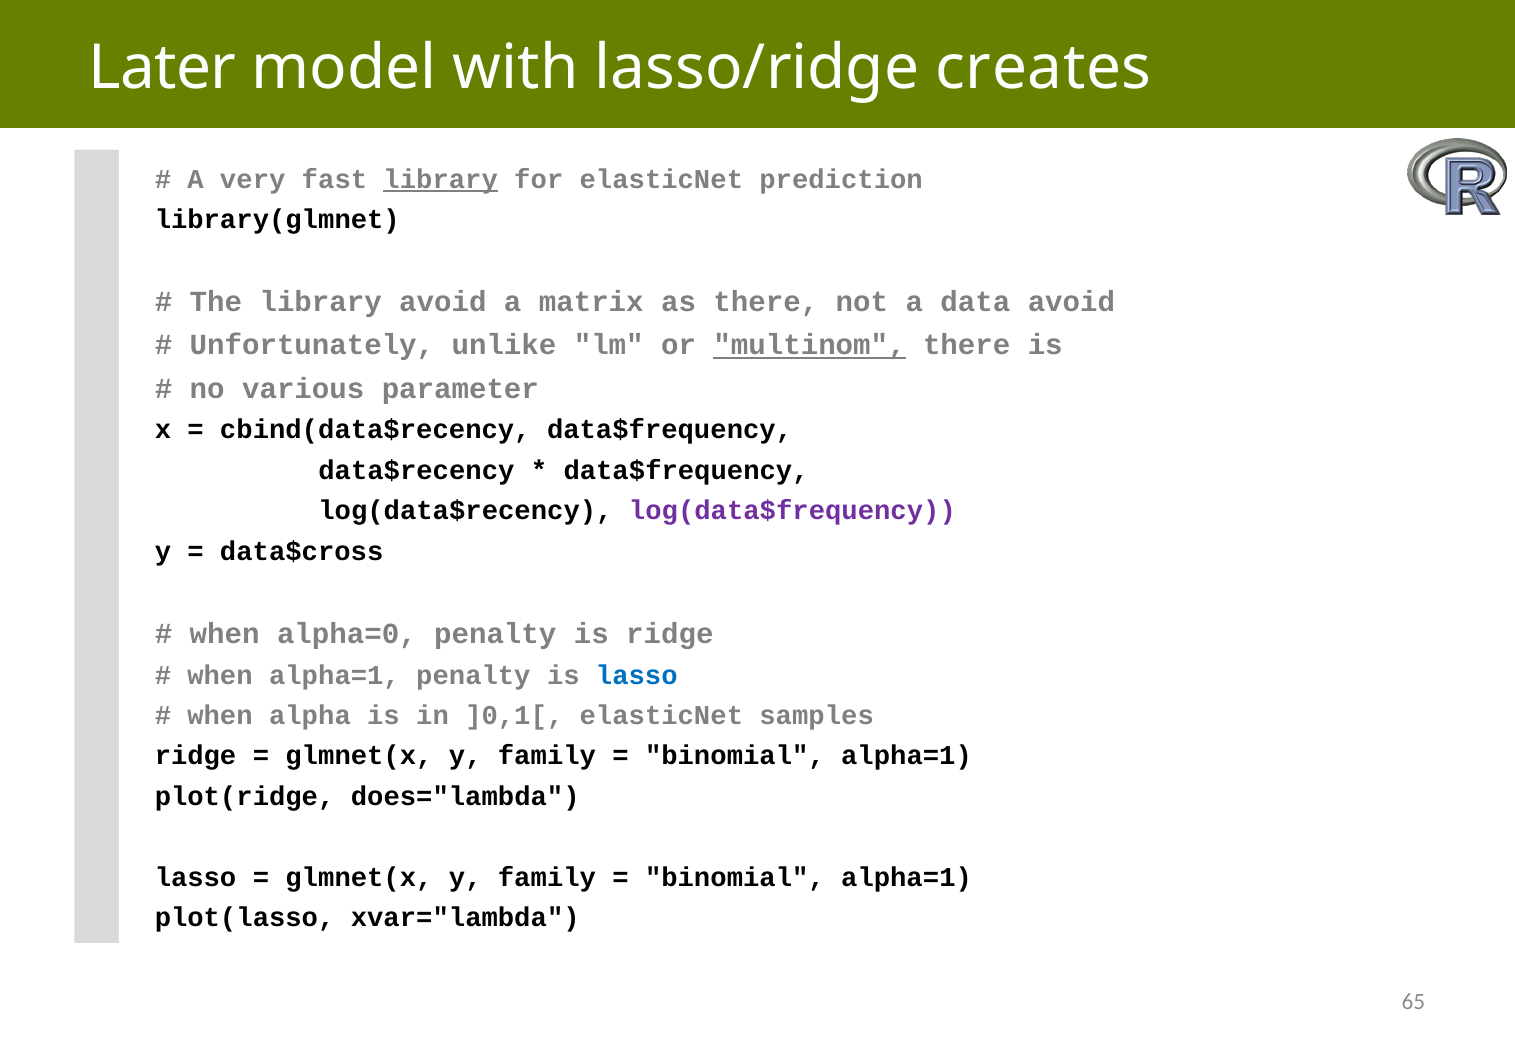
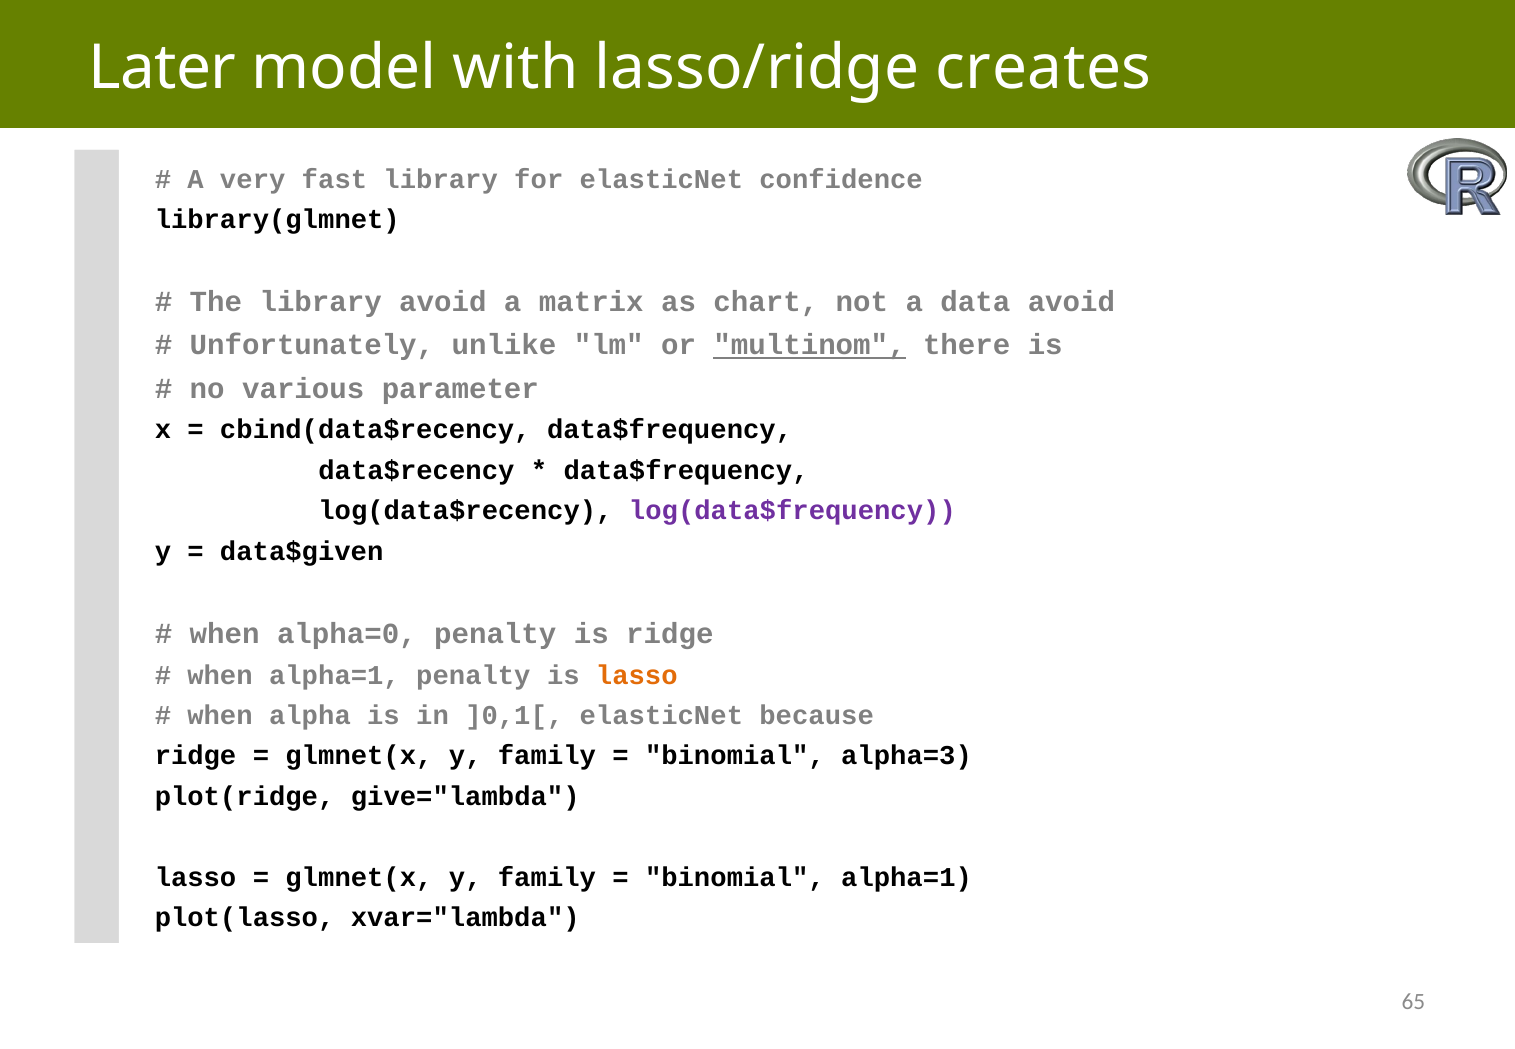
library at (441, 179) underline: present -> none
prediction: prediction -> confidence
as there: there -> chart
data$cross: data$cross -> data$given
lasso at (637, 675) colour: blue -> orange
samples: samples -> because
alpha=1 at (906, 756): alpha=1 -> alpha=3
does="lambda: does="lambda -> give="lambda
